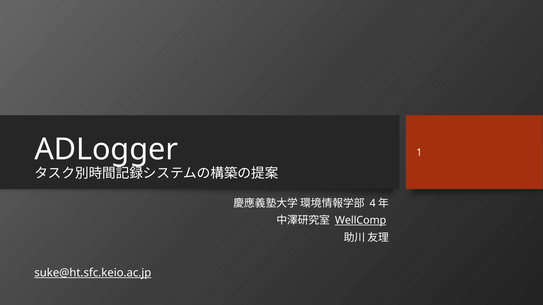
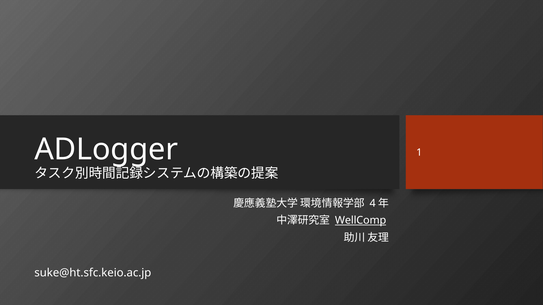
suke@ht.sfc.keio.ac.jp underline: present -> none
